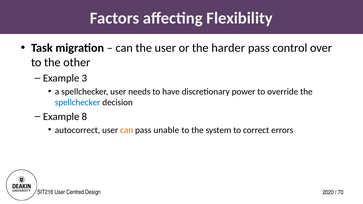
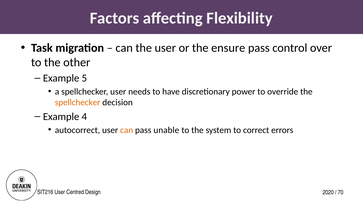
harder: harder -> ensure
3: 3 -> 5
spellchecker at (78, 103) colour: blue -> orange
8: 8 -> 4
